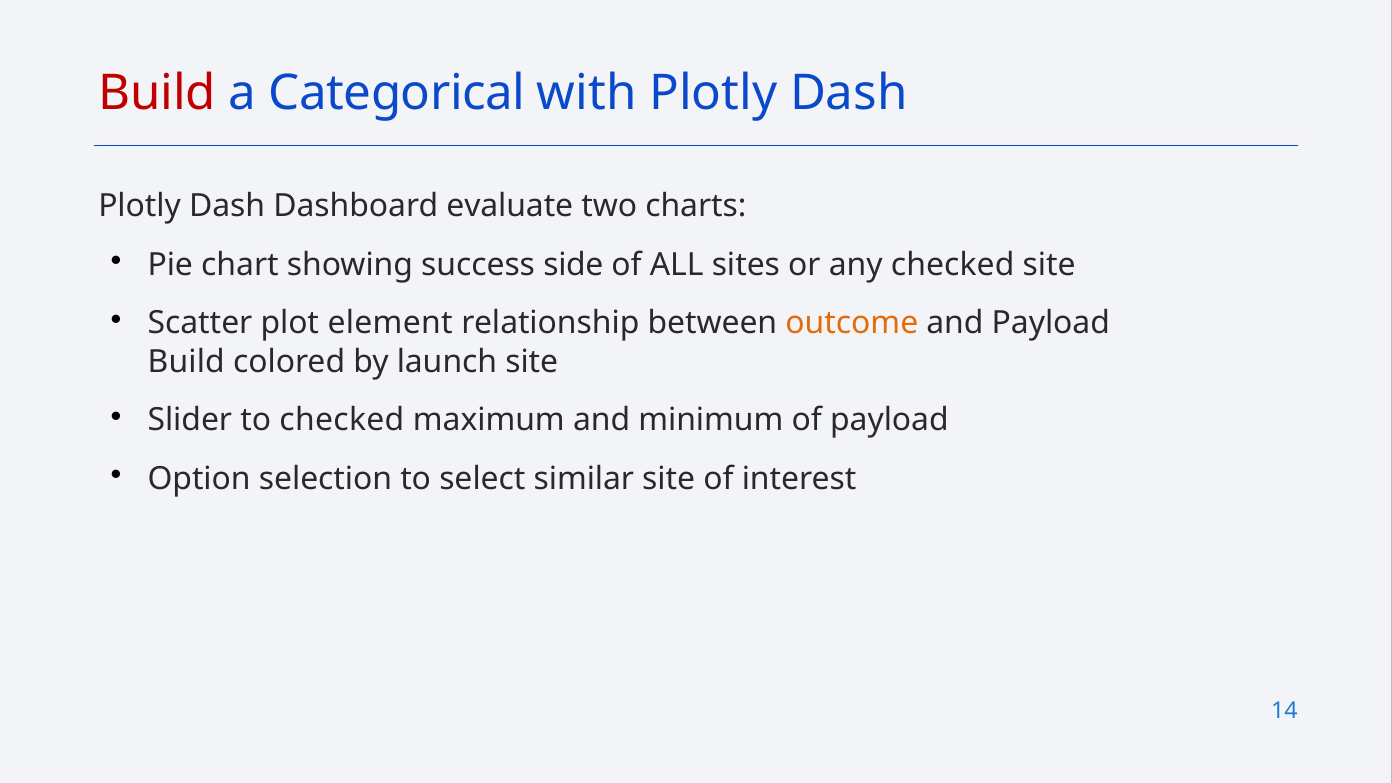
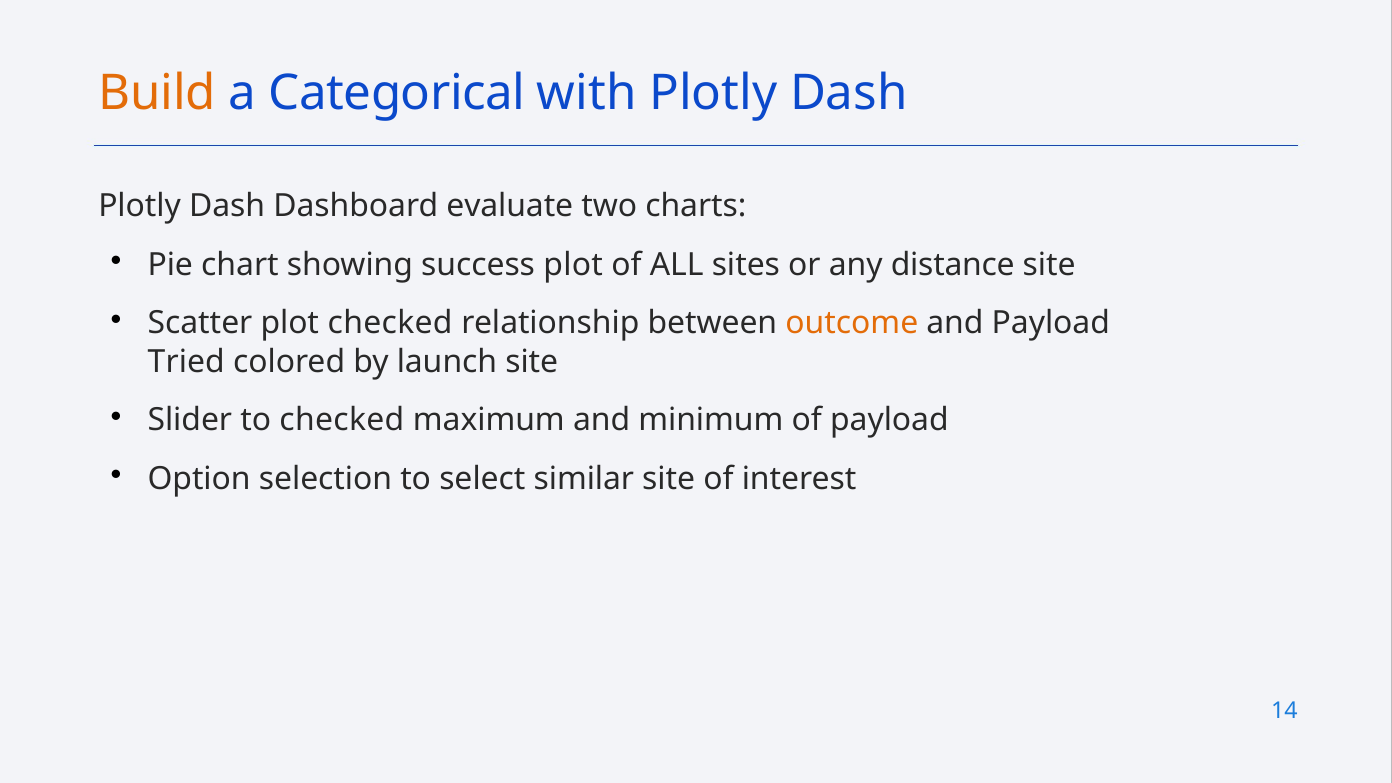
Build at (157, 93) colour: red -> orange
success side: side -> plot
any checked: checked -> distance
plot element: element -> checked
Build at (186, 361): Build -> Tried
